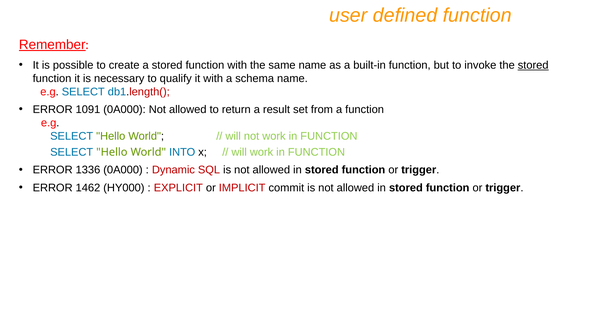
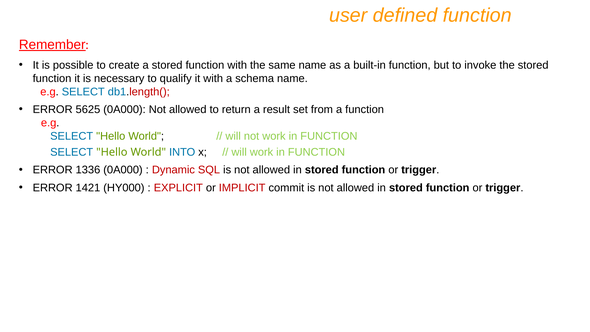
stored at (533, 65) underline: present -> none
1091: 1091 -> 5625
1462: 1462 -> 1421
